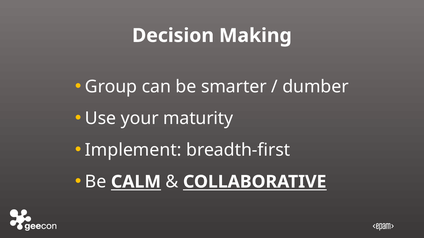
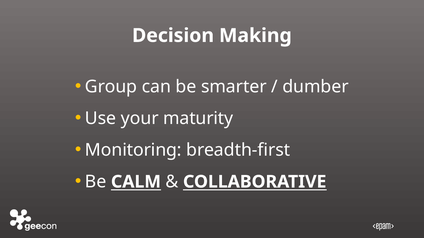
Implement: Implement -> Monitoring
